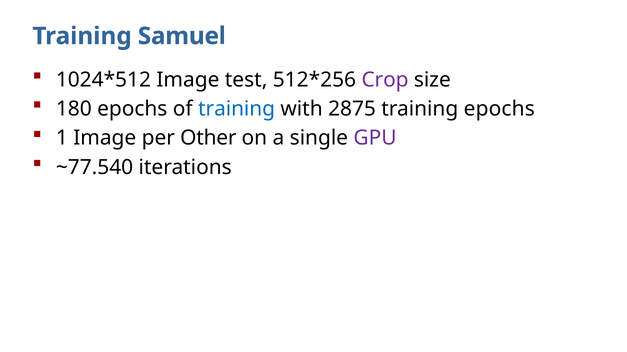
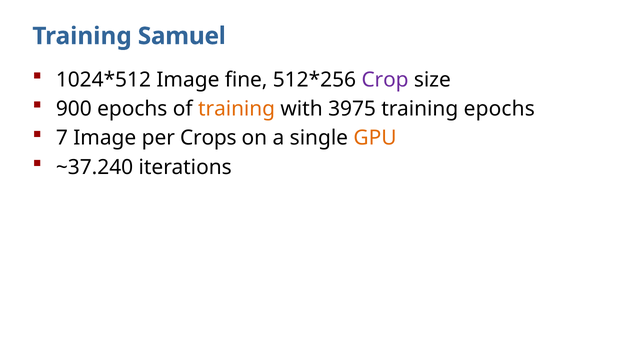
test: test -> fine
180: 180 -> 900
training at (237, 109) colour: blue -> orange
2875: 2875 -> 3975
1: 1 -> 7
Other: Other -> Crops
GPU colour: purple -> orange
~77.540: ~77.540 -> ~37.240
